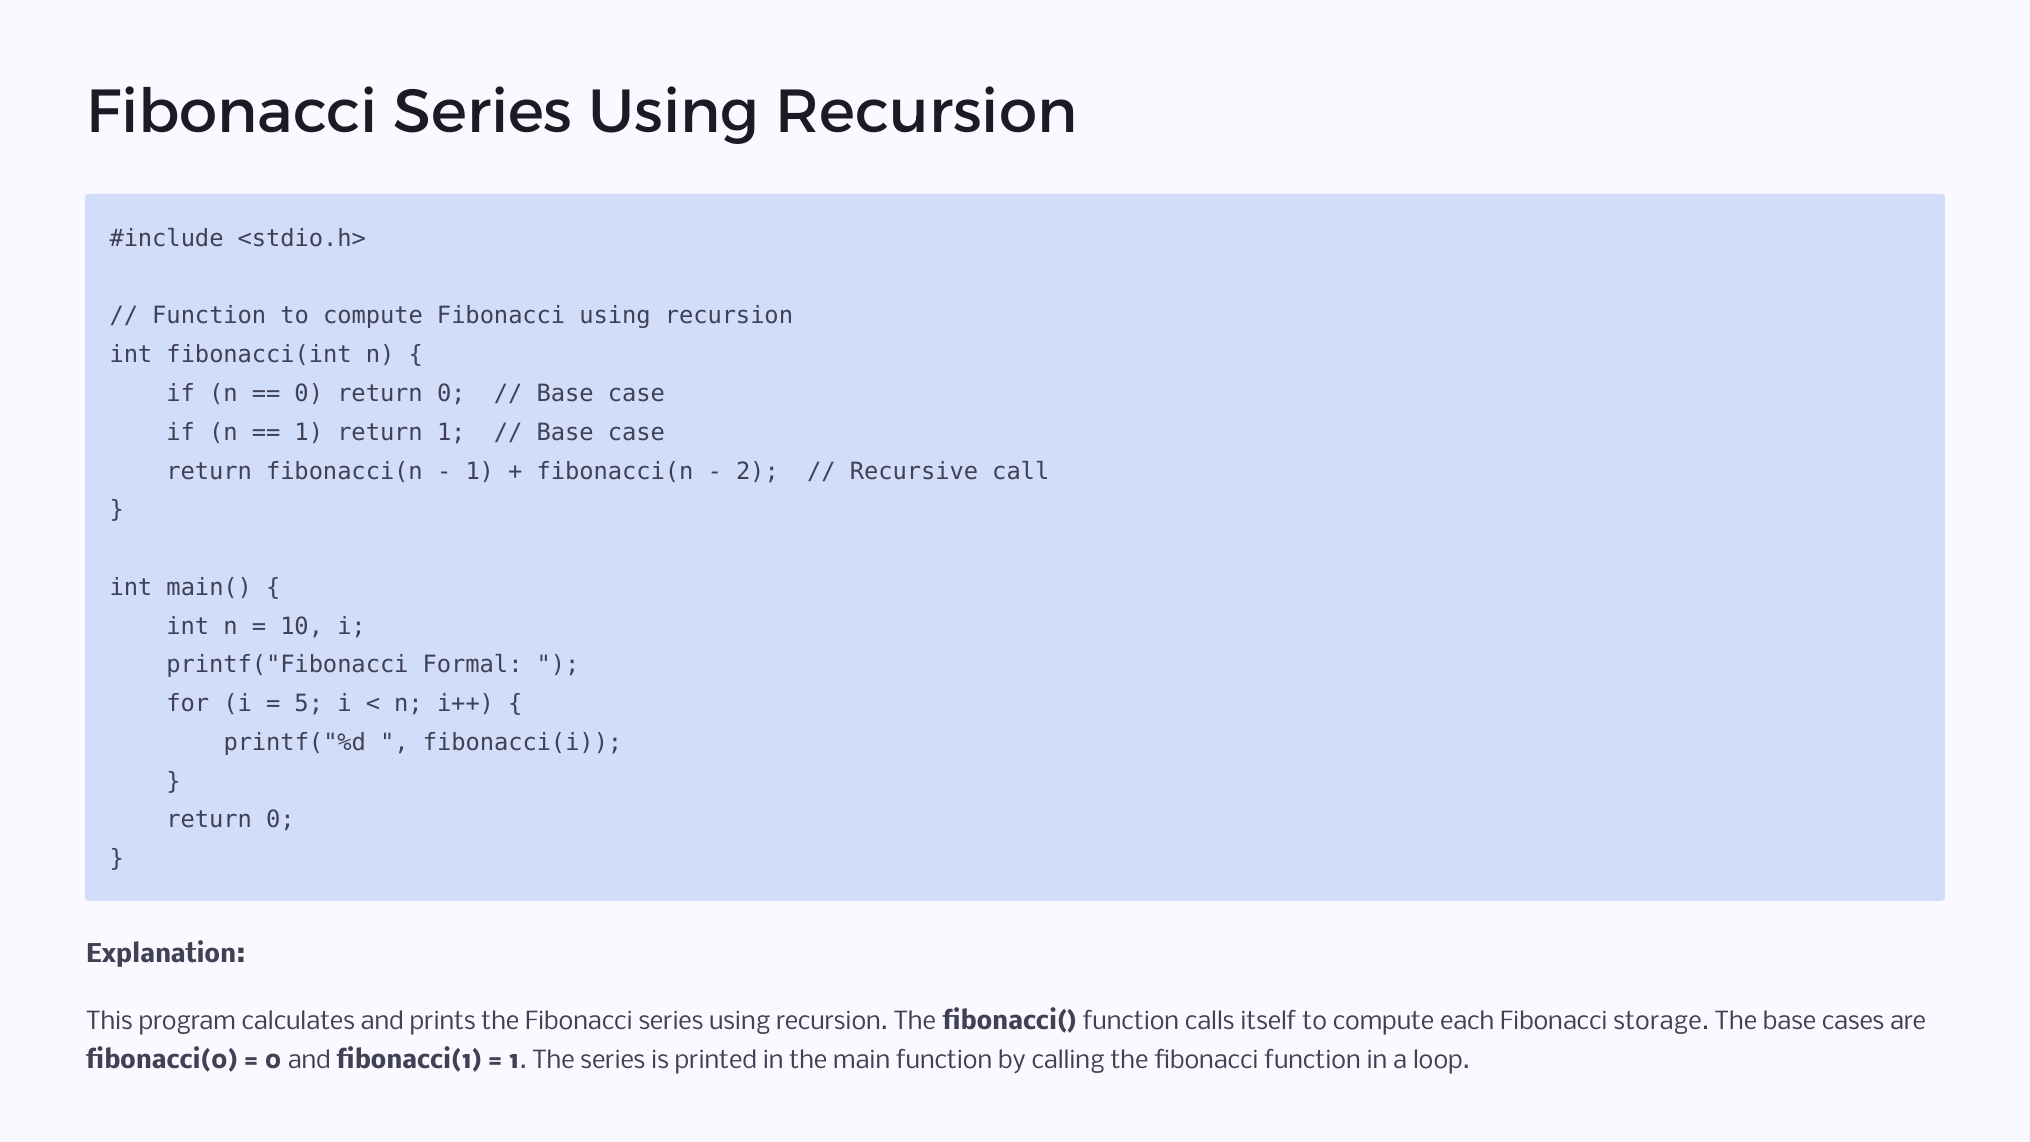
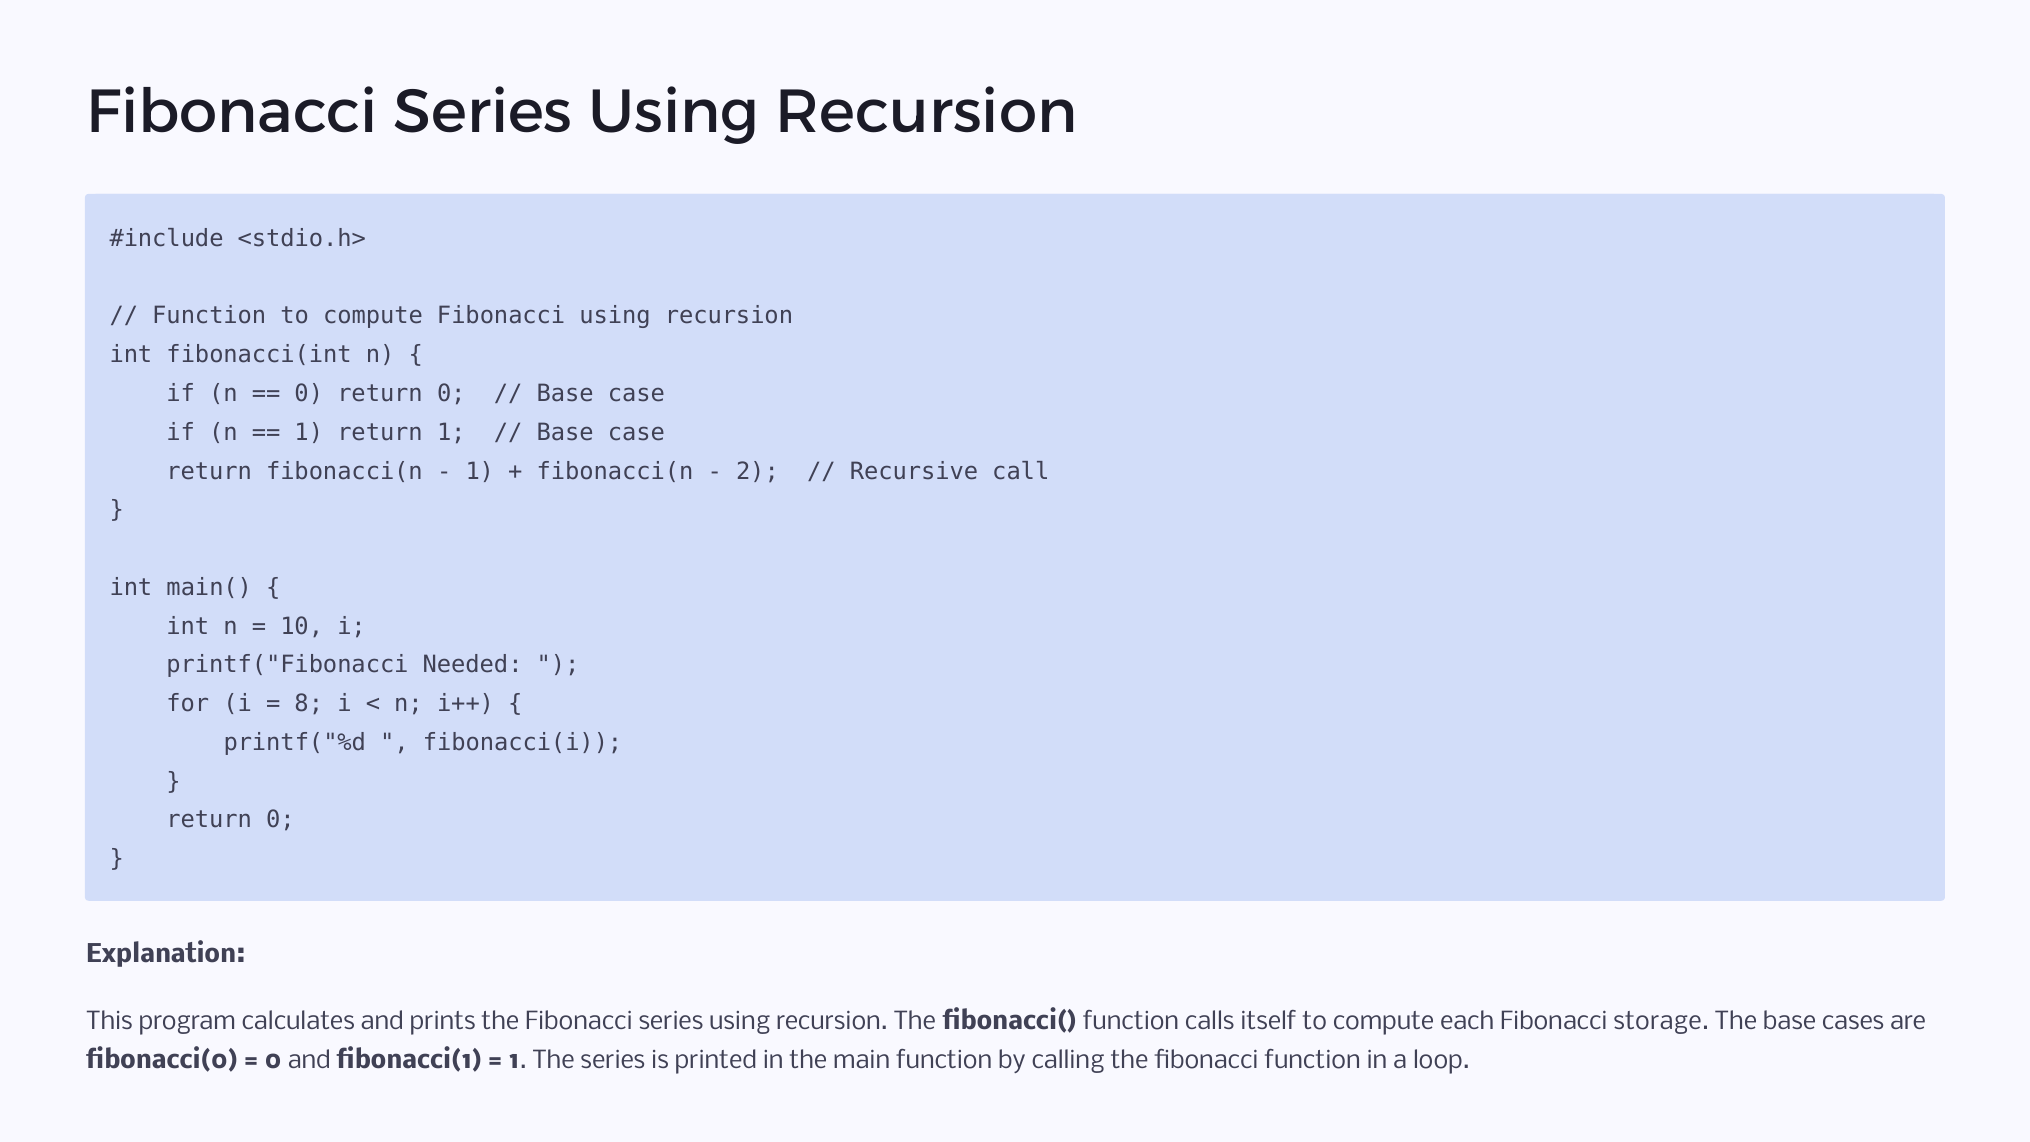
Formal: Formal -> Needed
5: 5 -> 8
